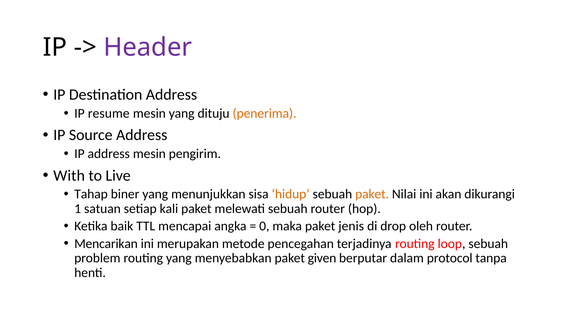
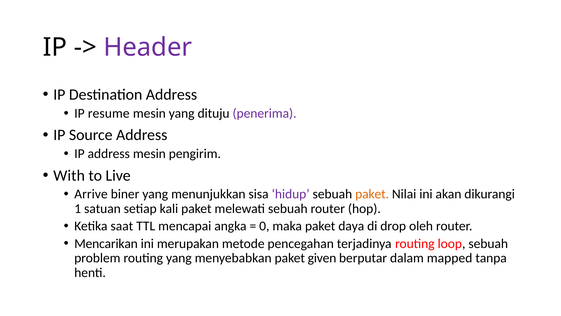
penerima colour: orange -> purple
Tahap: Tahap -> Arrive
hidup colour: orange -> purple
baik: baik -> saat
jenis: jenis -> daya
protocol: protocol -> mapped
